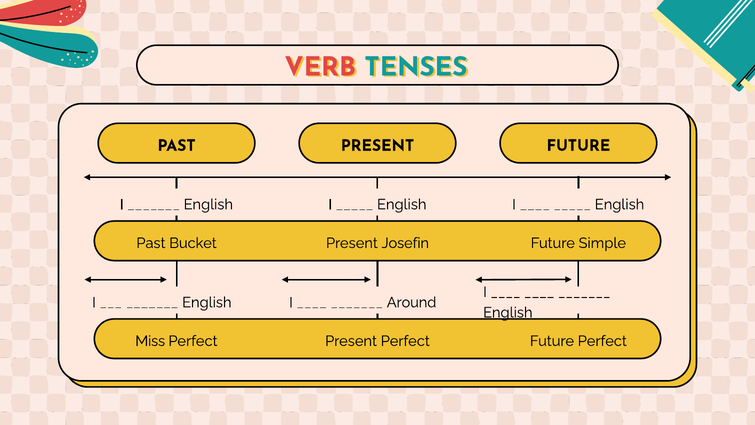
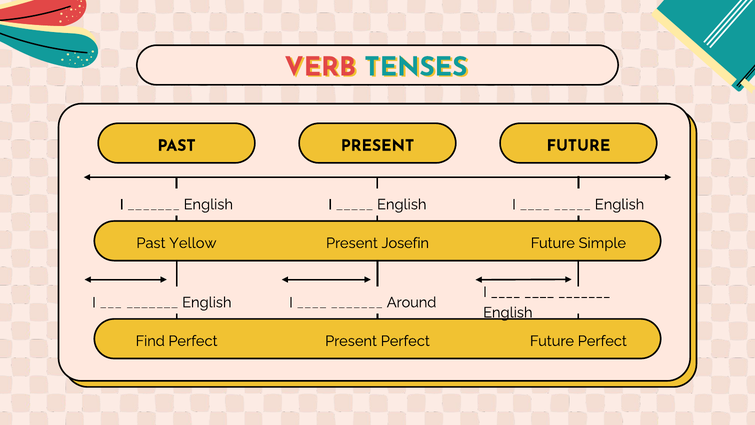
Bucket: Bucket -> Yellow
Miss: Miss -> Find
